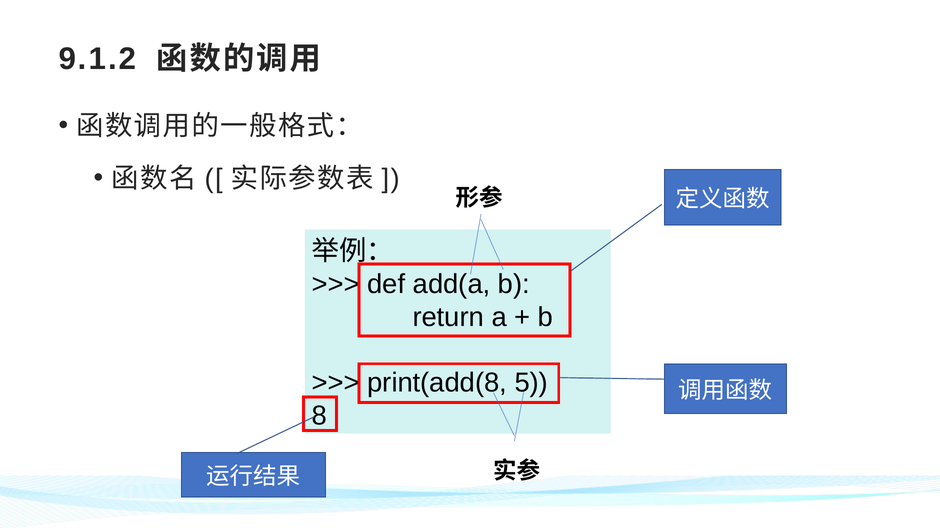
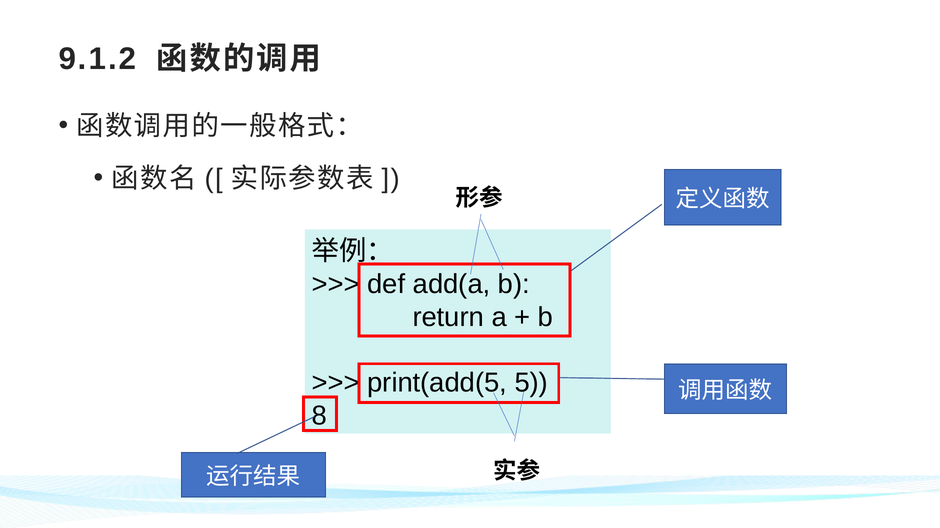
print(add(8: print(add(8 -> print(add(5
